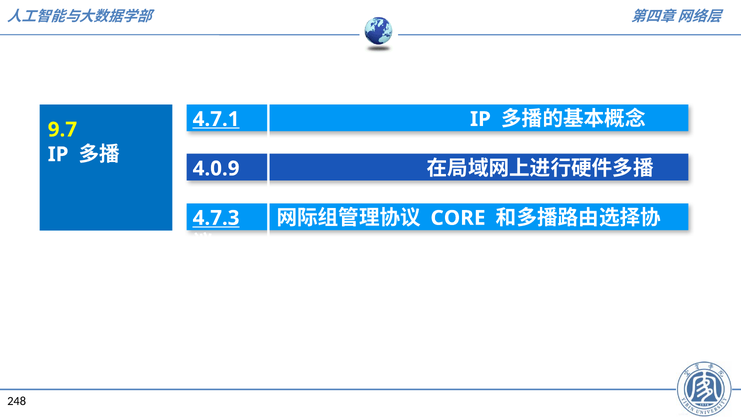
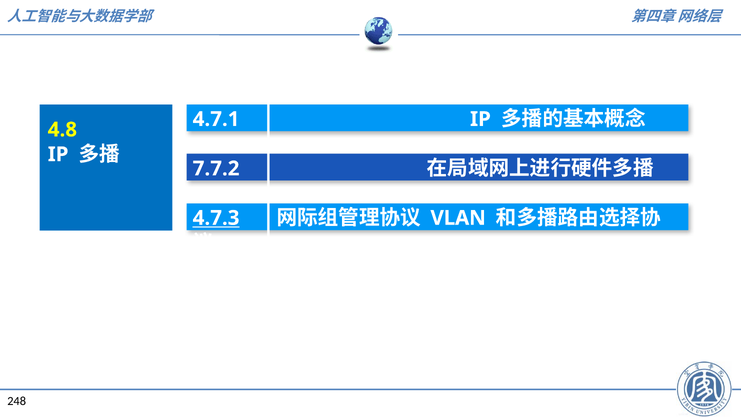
4.7.1 underline: present -> none
9.7: 9.7 -> 4.8
4.0.9: 4.0.9 -> 7.7.2
CORE: CORE -> VLAN
